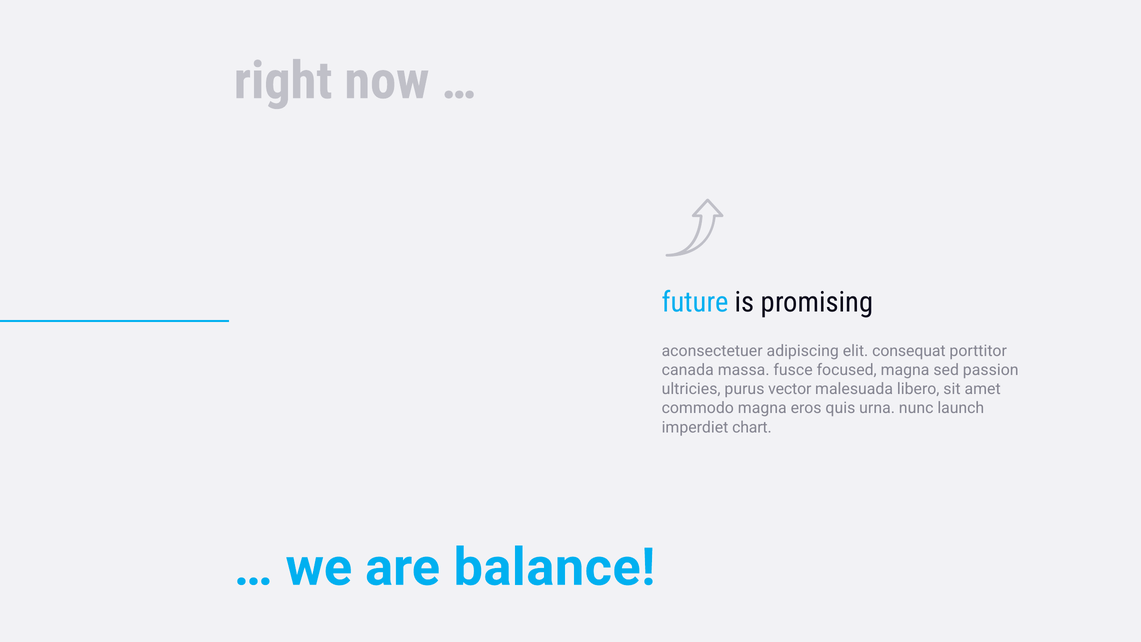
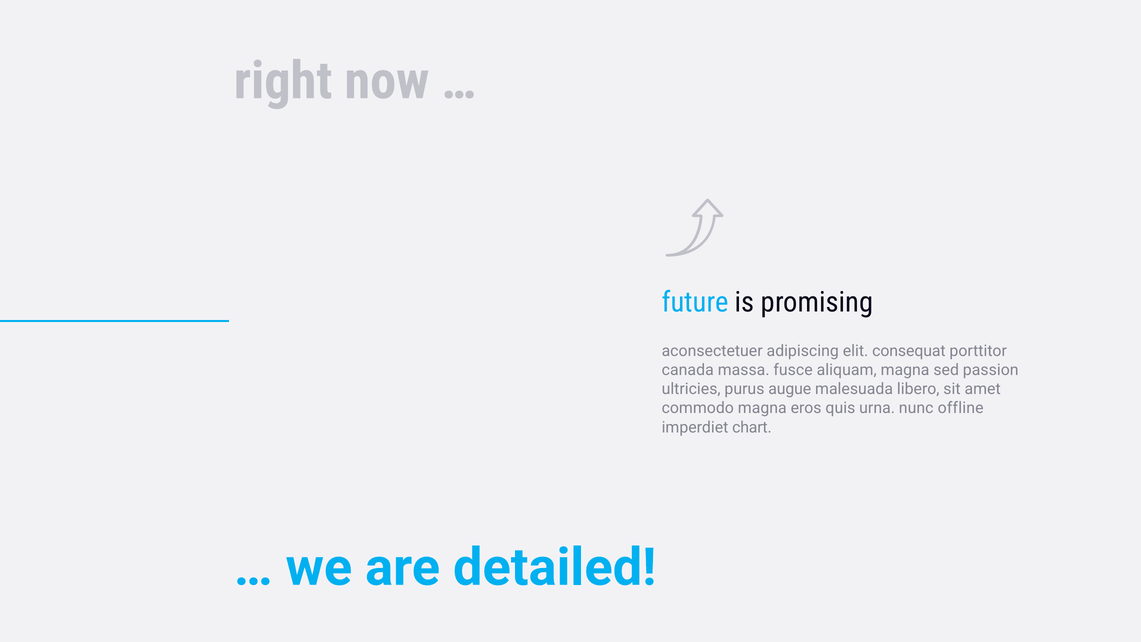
focused: focused -> aliquam
vector: vector -> augue
launch: launch -> offline
balance: balance -> detailed
